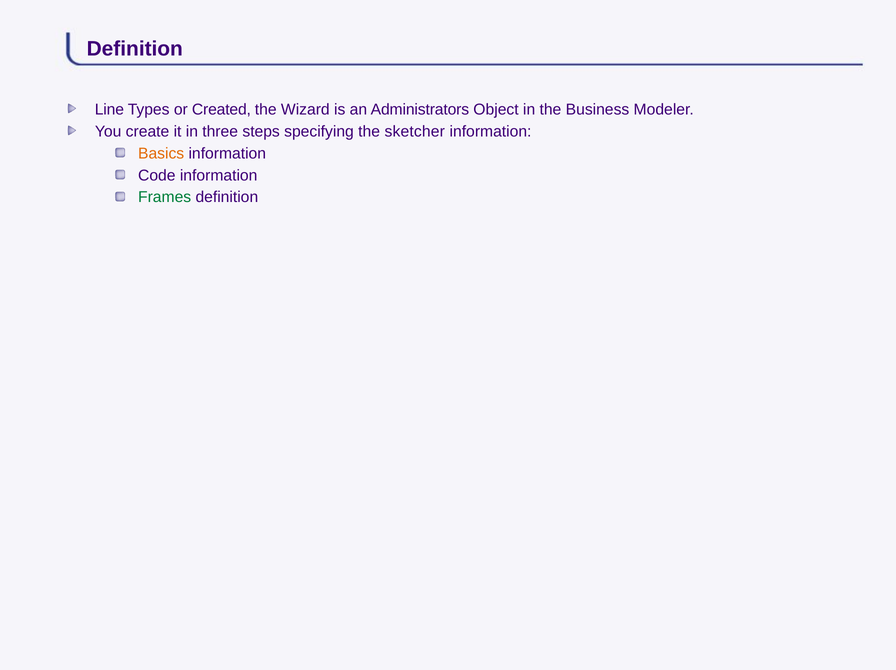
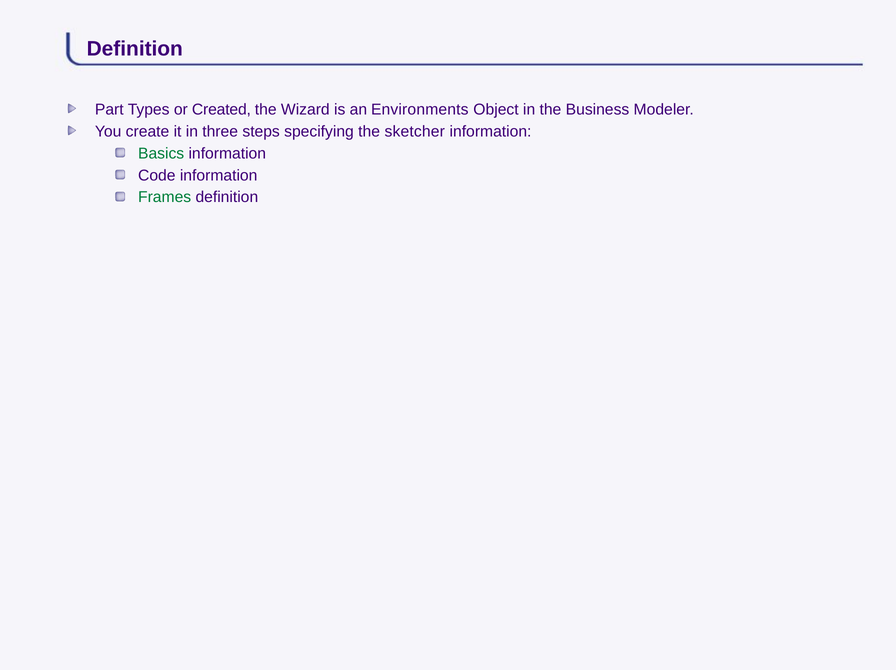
Line: Line -> Part
Administrators: Administrators -> Environments
Basics colour: orange -> green
